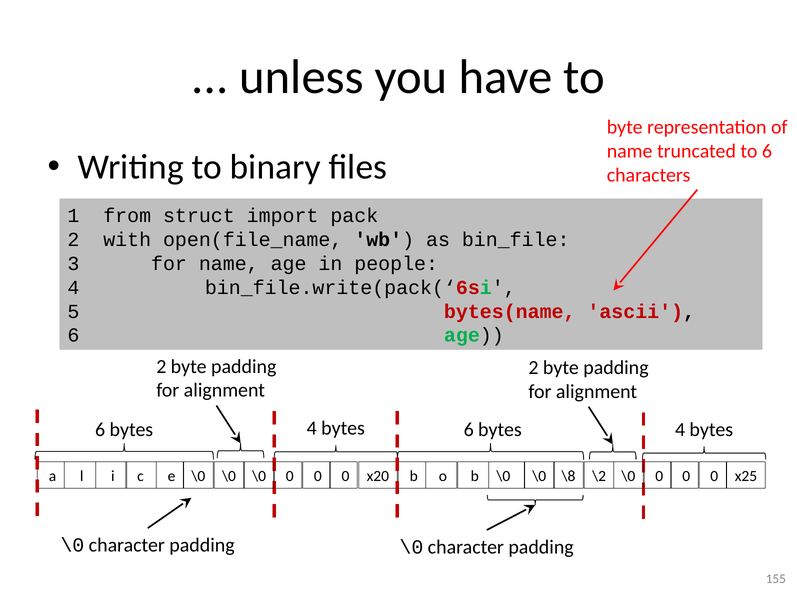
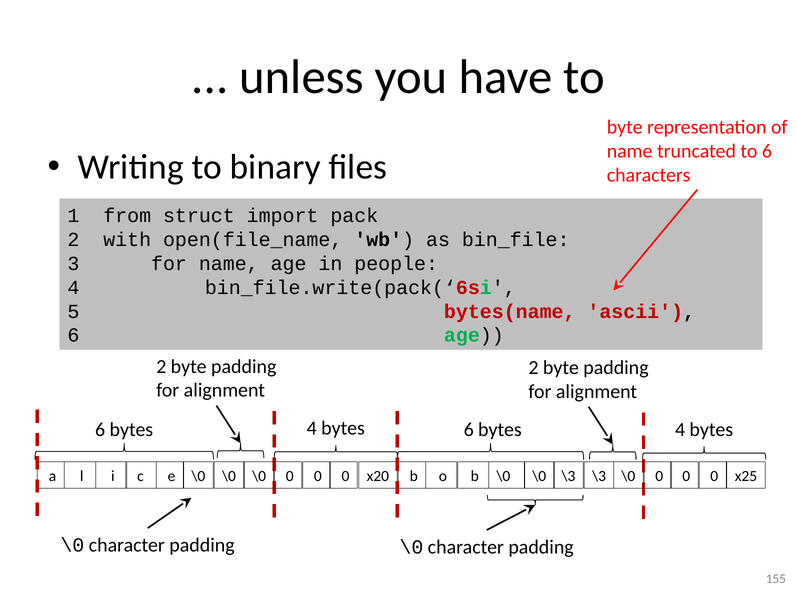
\0 \8: \8 -> \3
\2 at (599, 476): \2 -> \3
